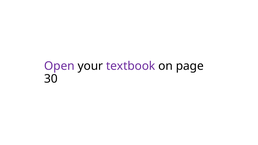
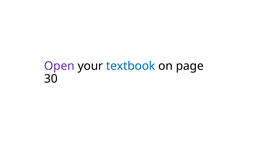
textbook colour: purple -> blue
